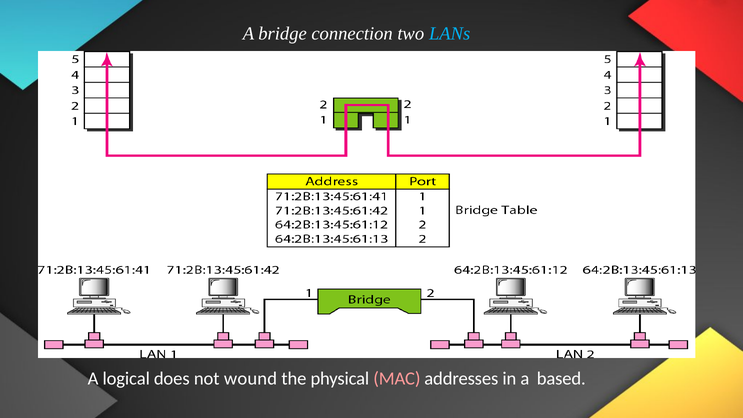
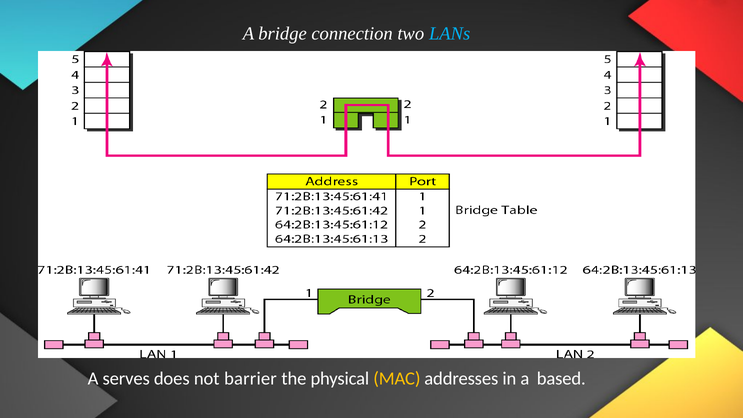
logical: logical -> serves
wound: wound -> barrier
MAC colour: pink -> yellow
